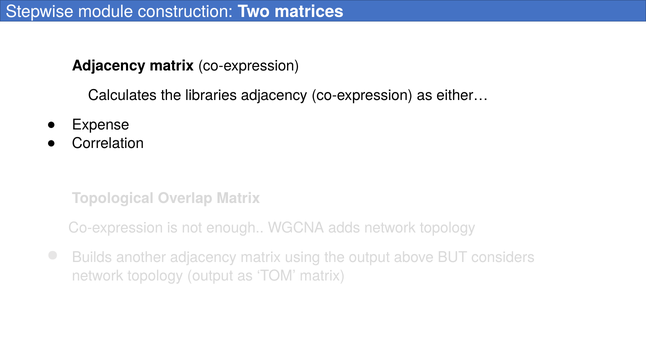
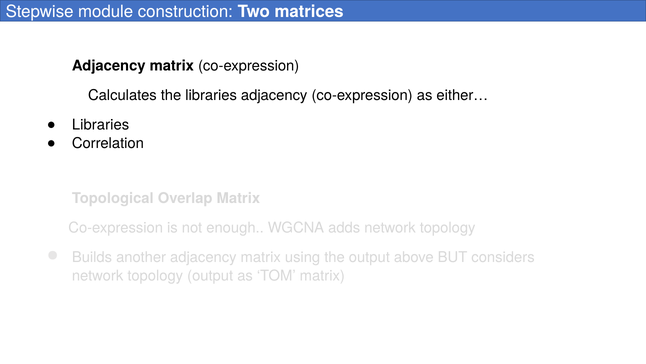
Expense at (101, 125): Expense -> Libraries
